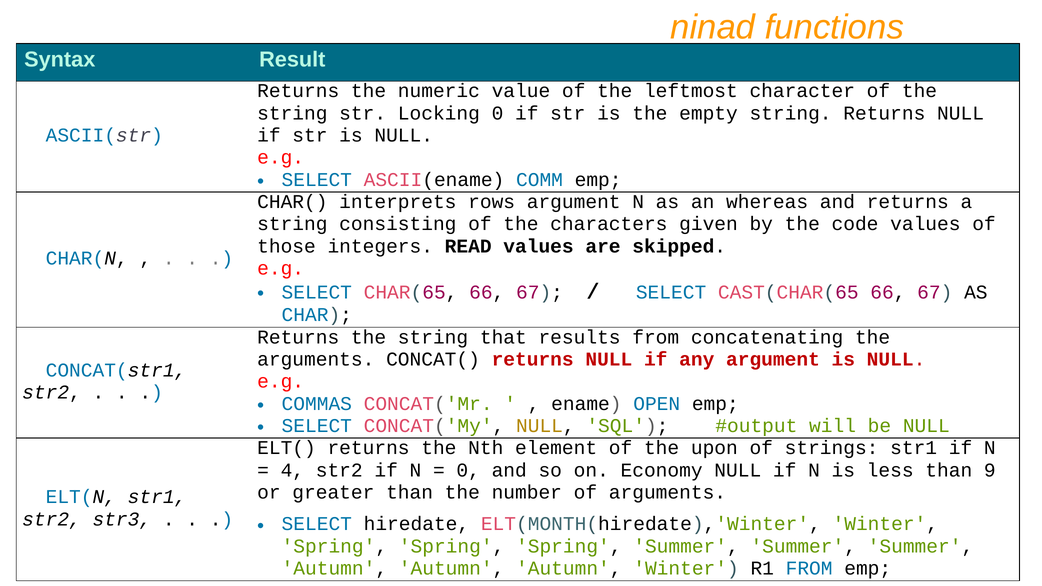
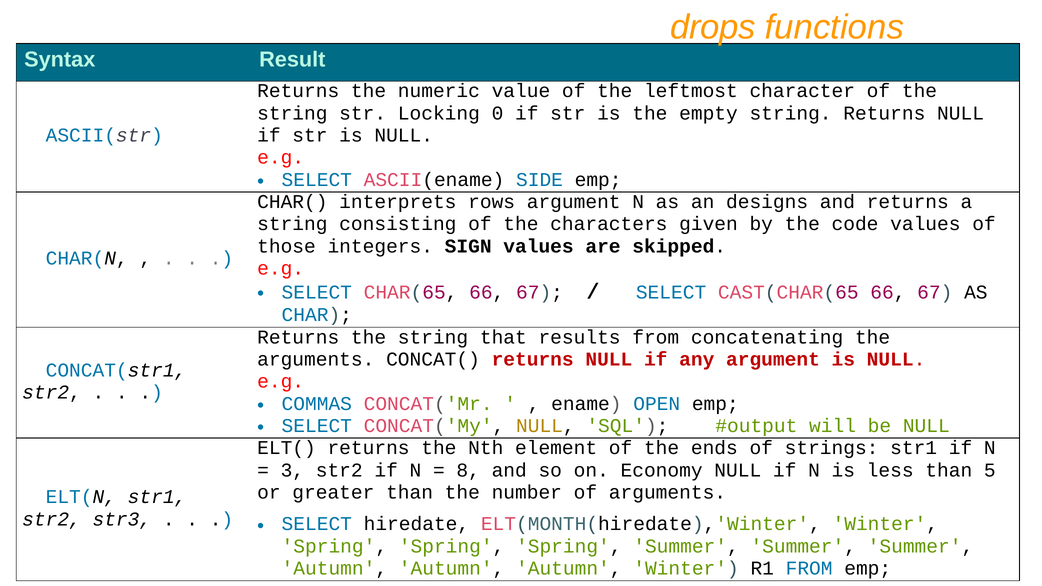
ninad: ninad -> drops
COMM: COMM -> SIDE
whereas: whereas -> designs
READ: READ -> SIGN
upon: upon -> ends
4: 4 -> 3
0 at (468, 470): 0 -> 8
9: 9 -> 5
